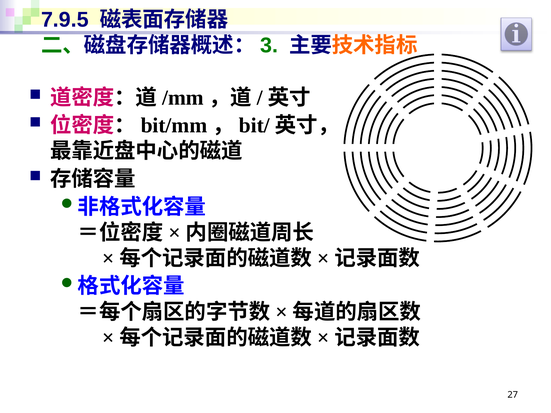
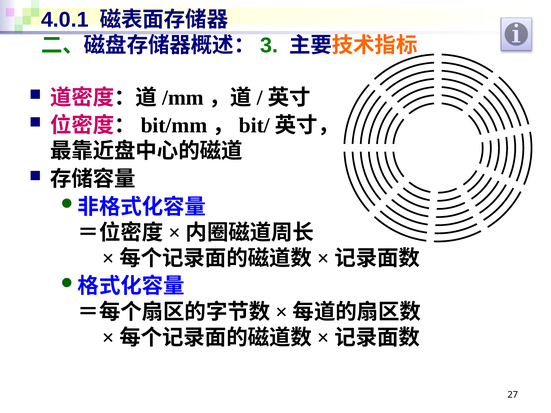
7.9.5: 7.9.5 -> 4.0.1
